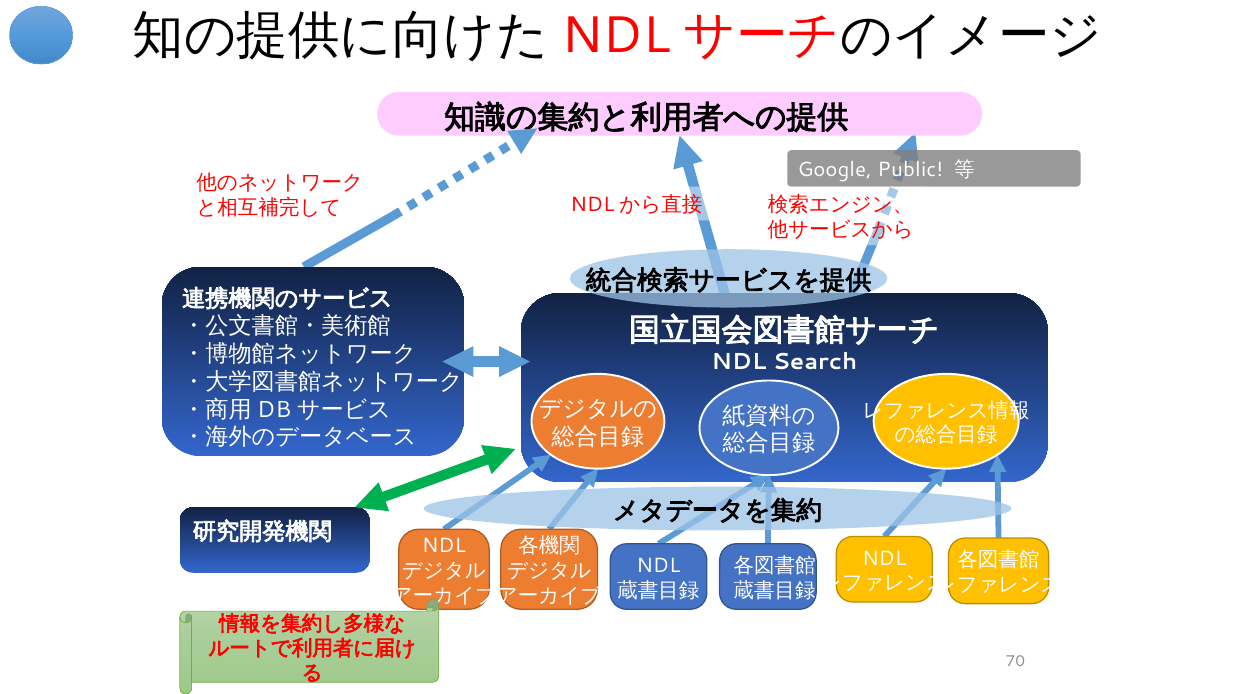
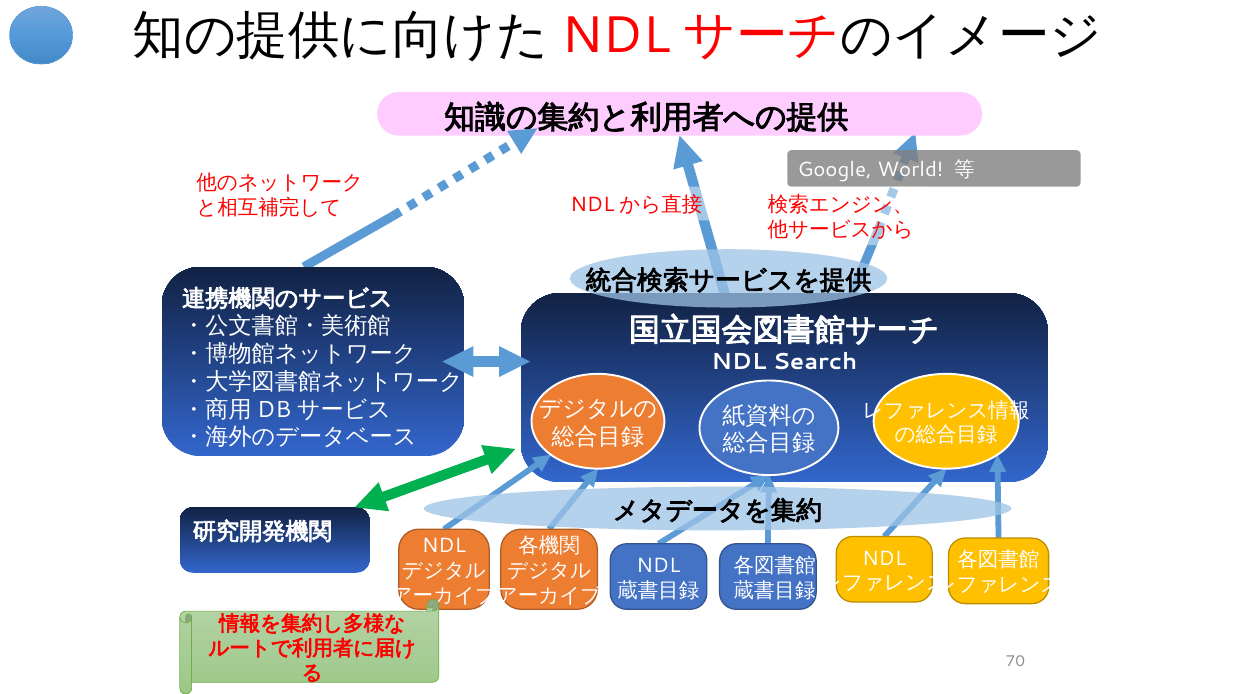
Public: Public -> World
